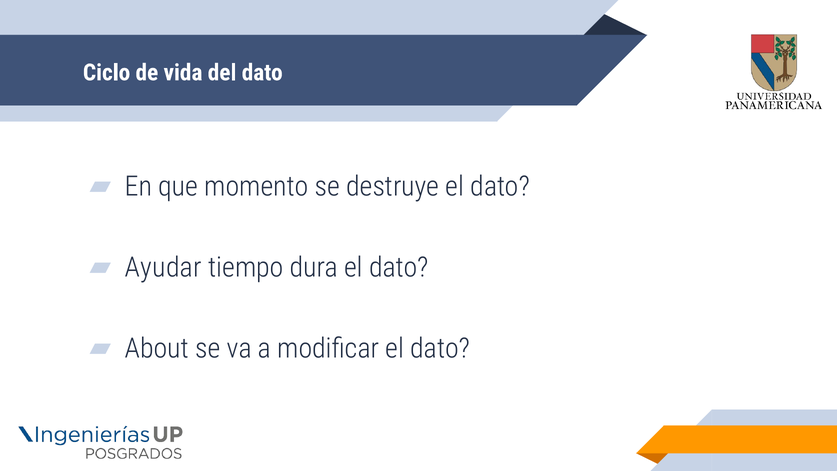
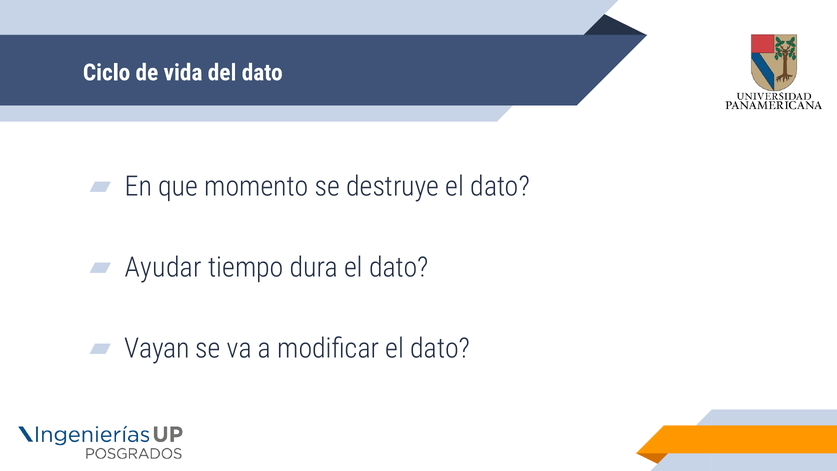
About: About -> Vayan
